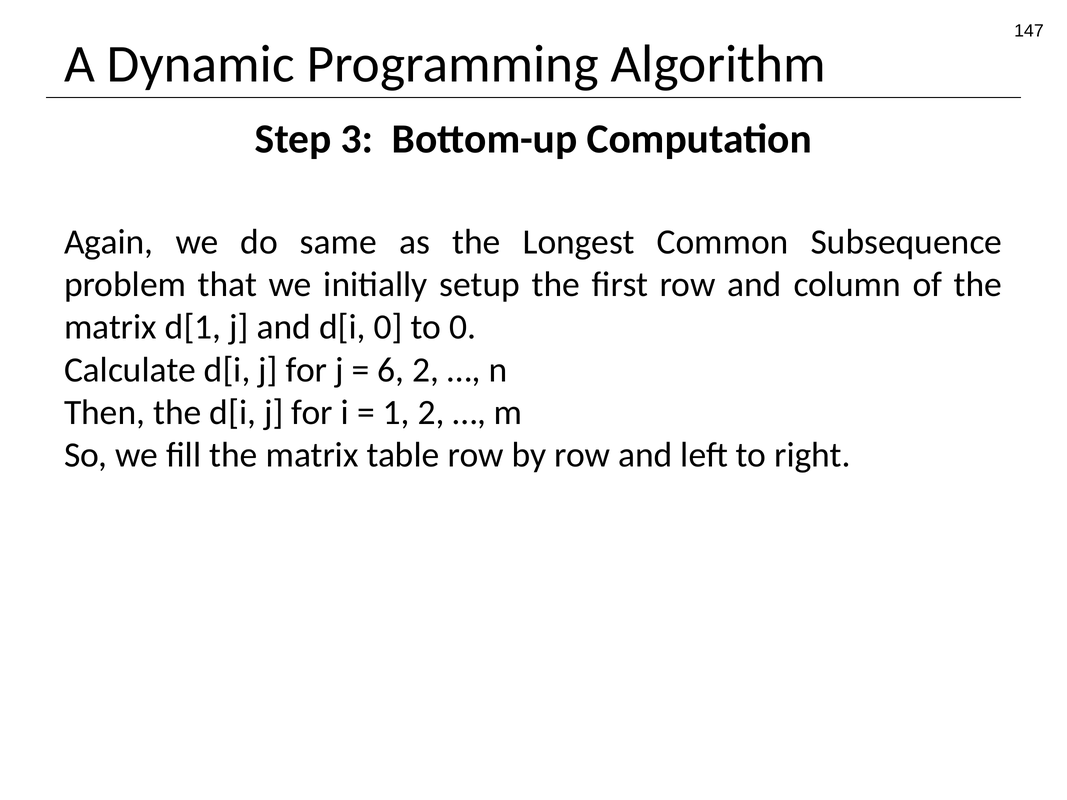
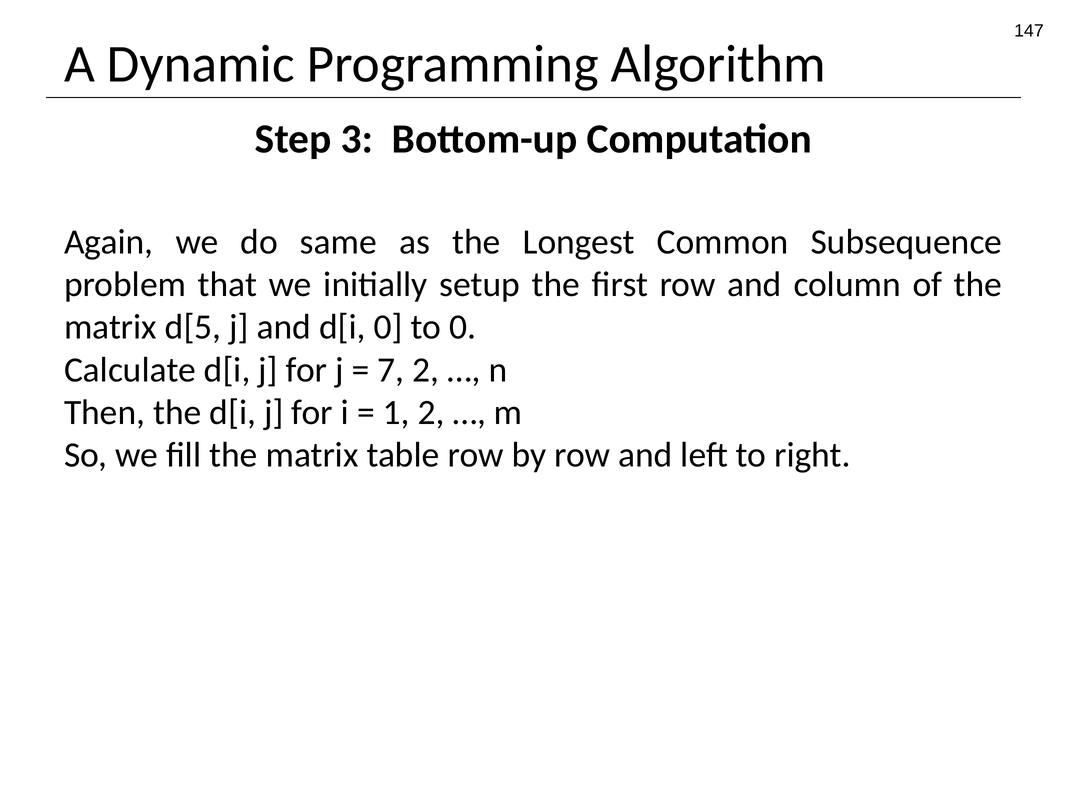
d[1: d[1 -> d[5
6: 6 -> 7
